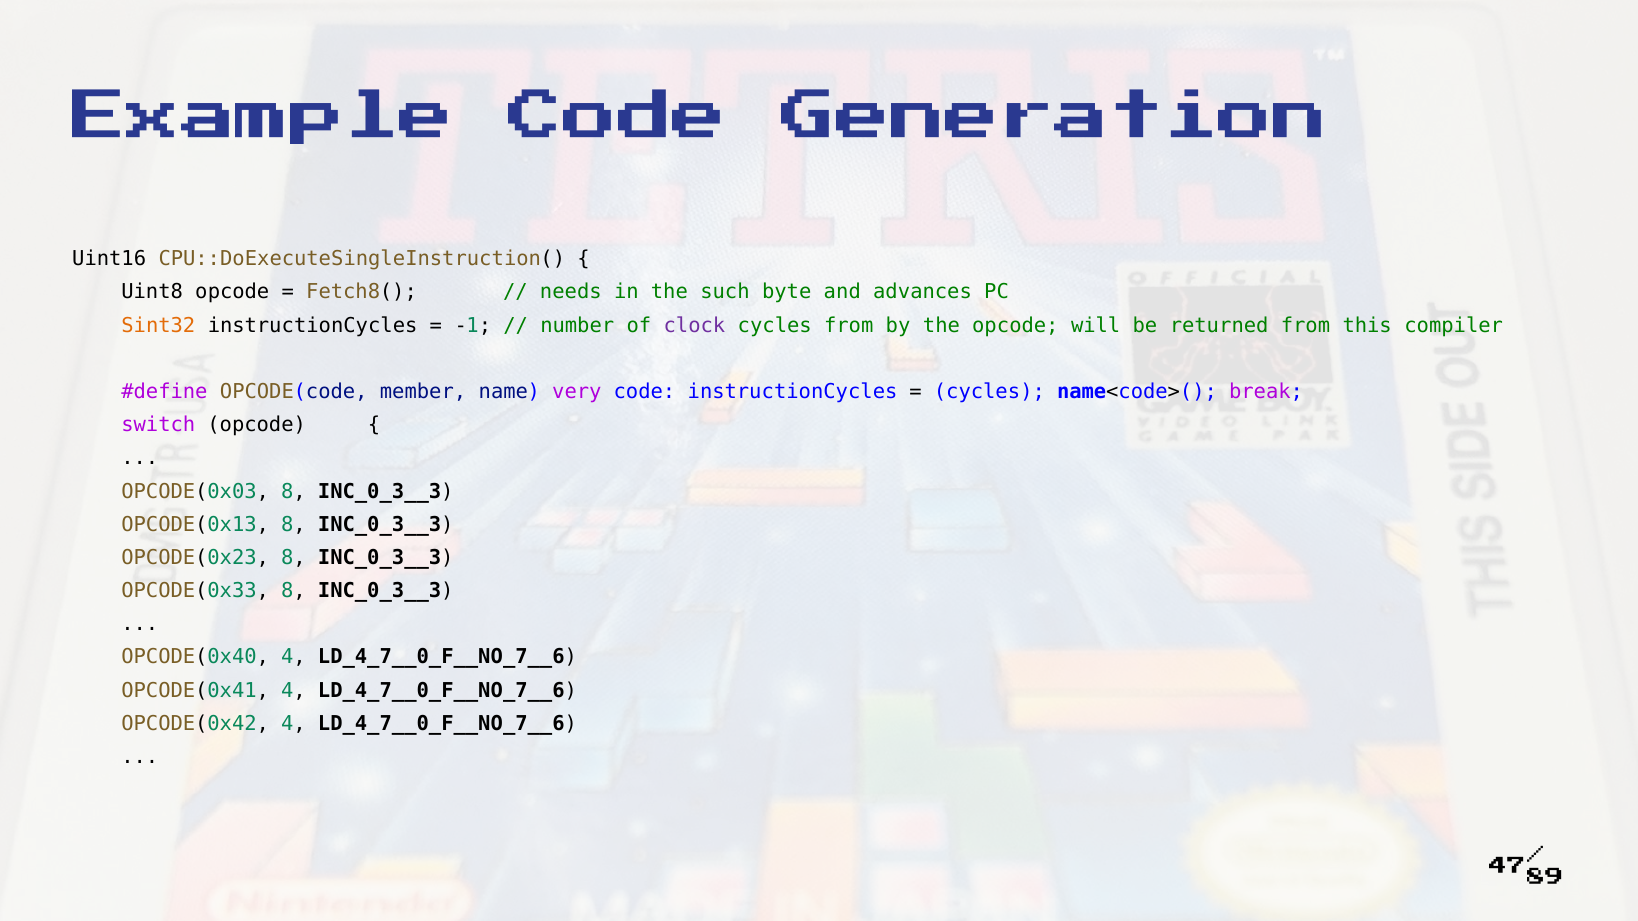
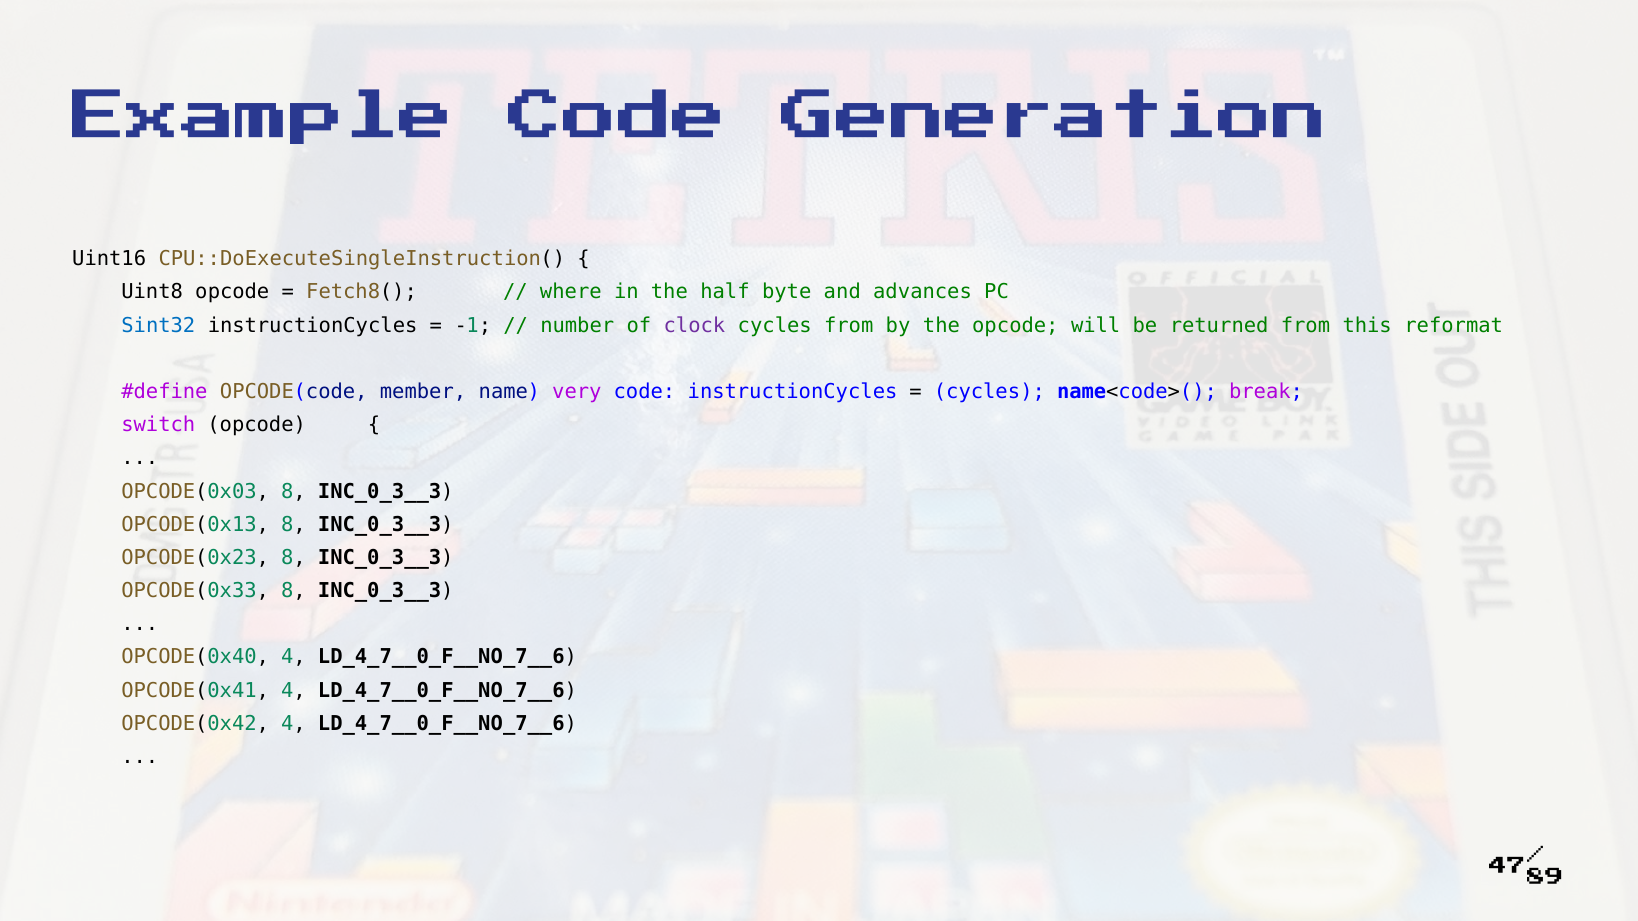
needs: needs -> where
such: such -> half
Sint32 colour: orange -> blue
compiler: compiler -> reformat
